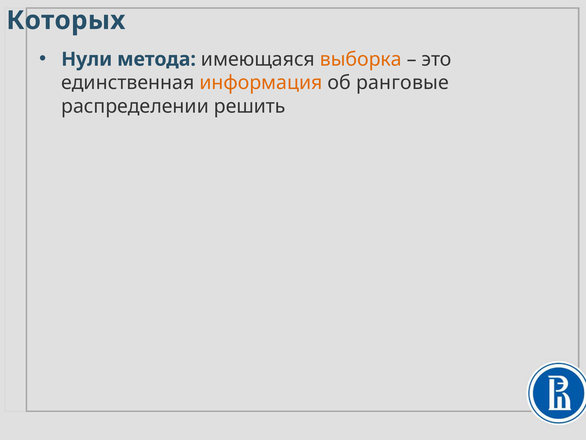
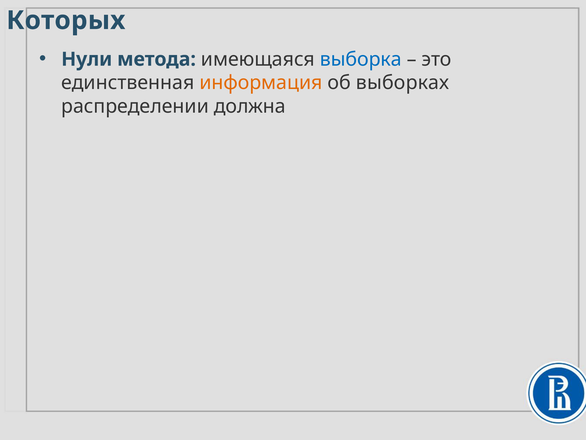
выборка colour: orange -> blue
ранговые: ранговые -> выборках
решить: решить -> должна
